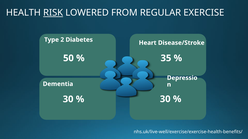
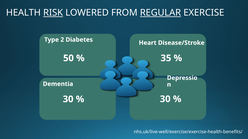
REGULAR underline: none -> present
